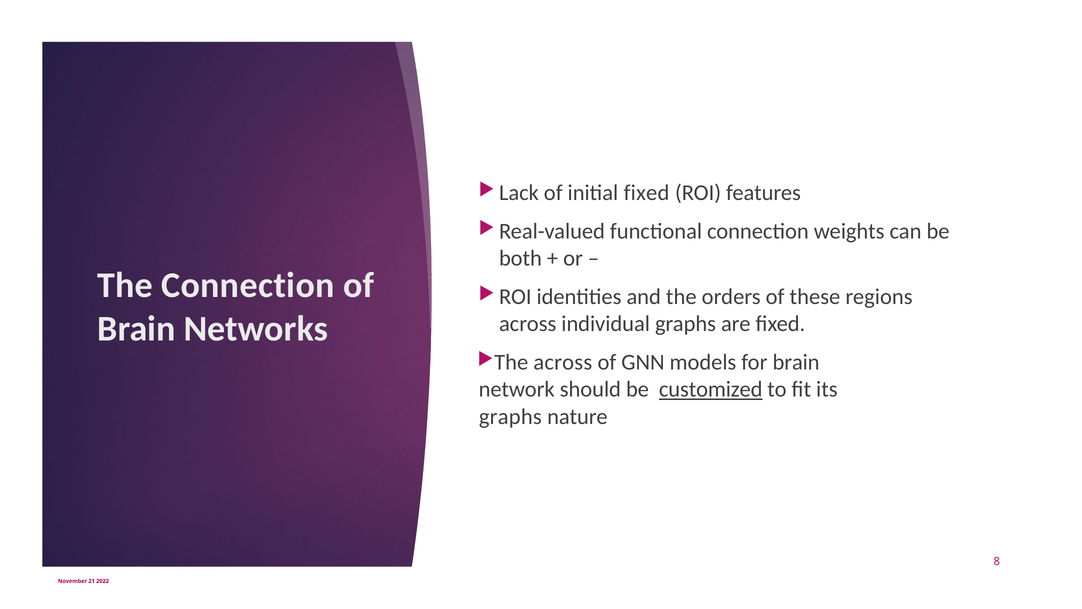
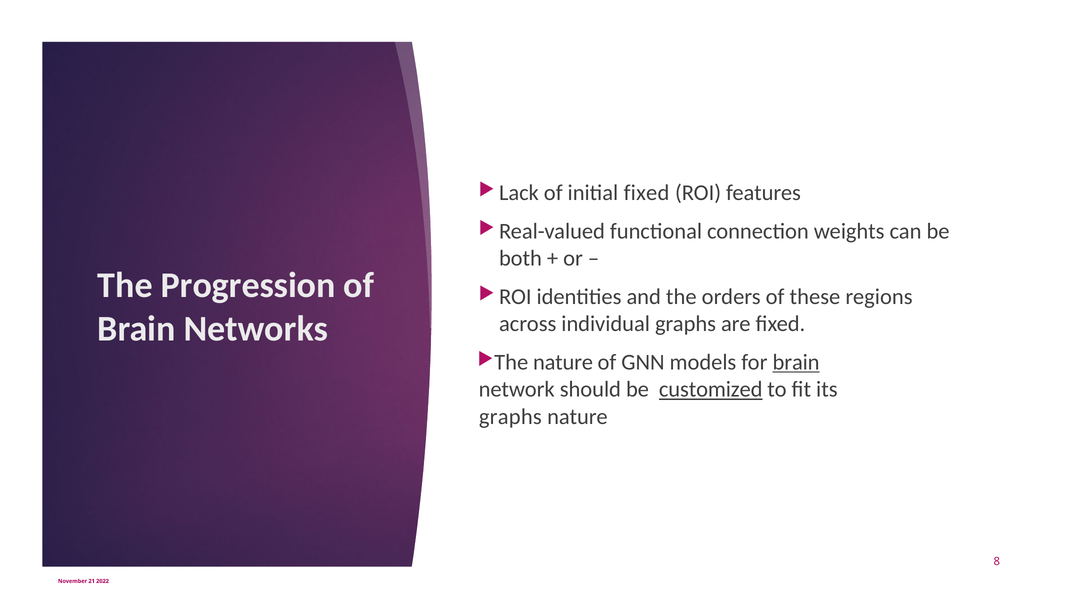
The Connection: Connection -> Progression
across at (563, 362): across -> nature
brain at (796, 362) underline: none -> present
